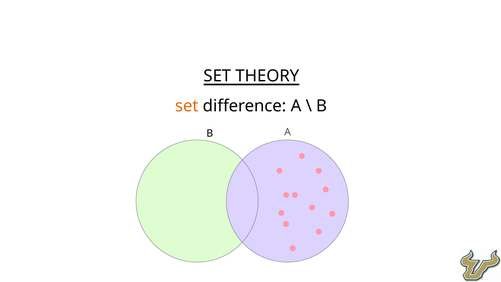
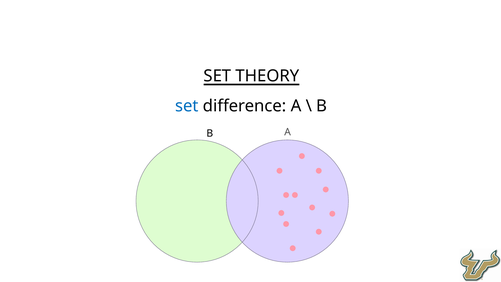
set at (187, 106) colour: orange -> blue
